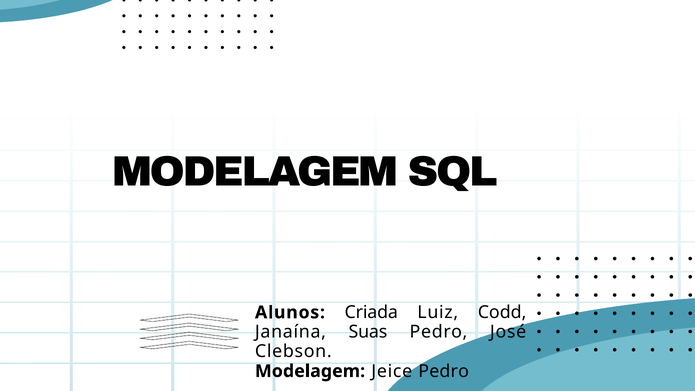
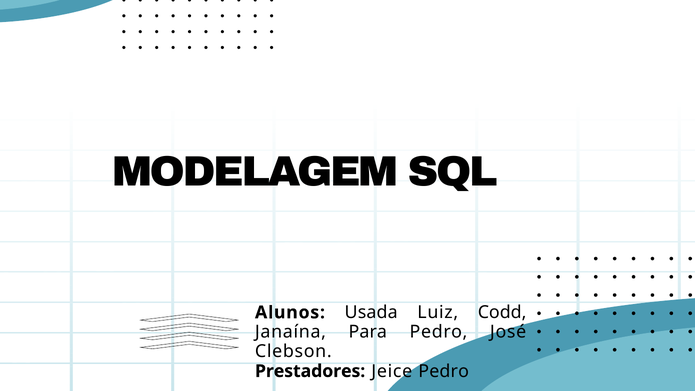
Criada: Criada -> Usada
Suas: Suas -> Para
Modelagem at (310, 371): Modelagem -> Prestadores
